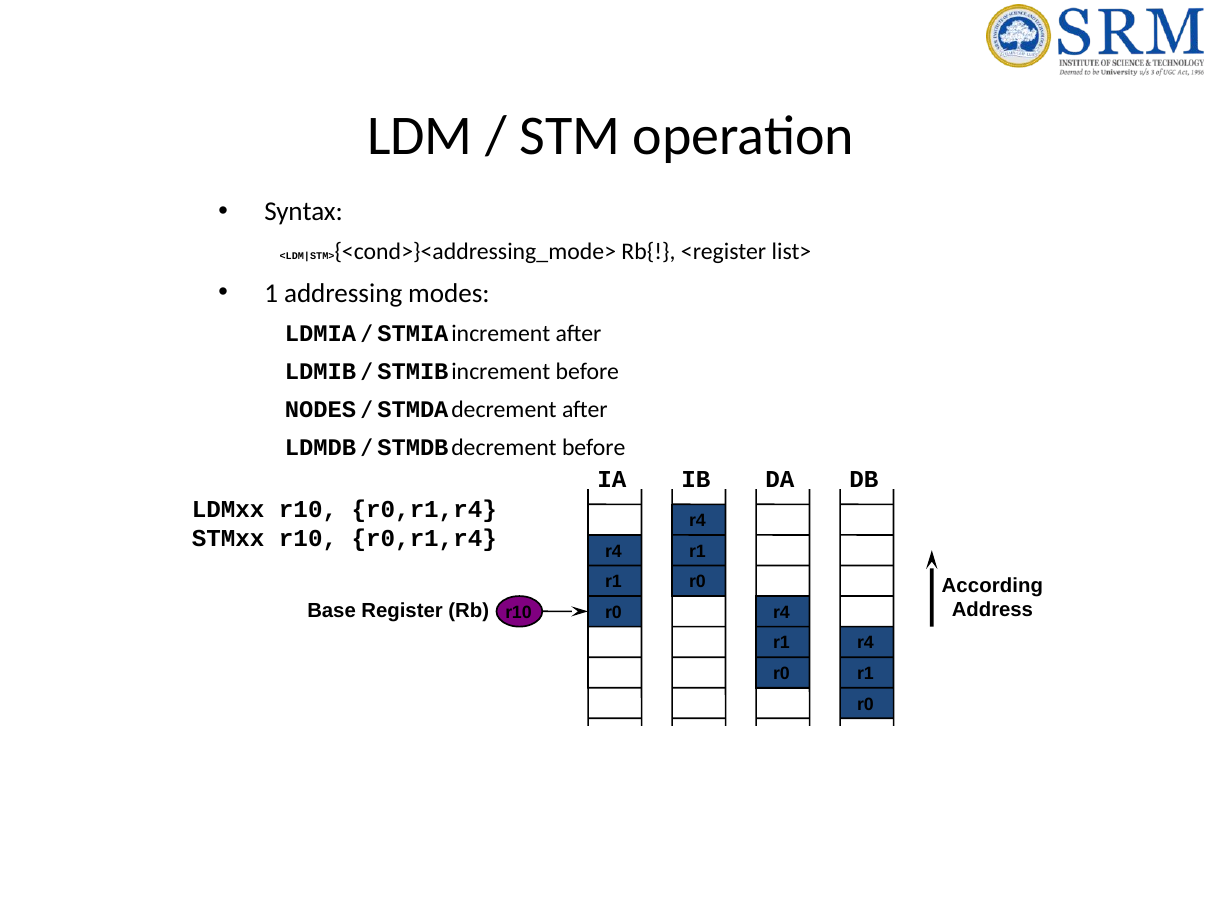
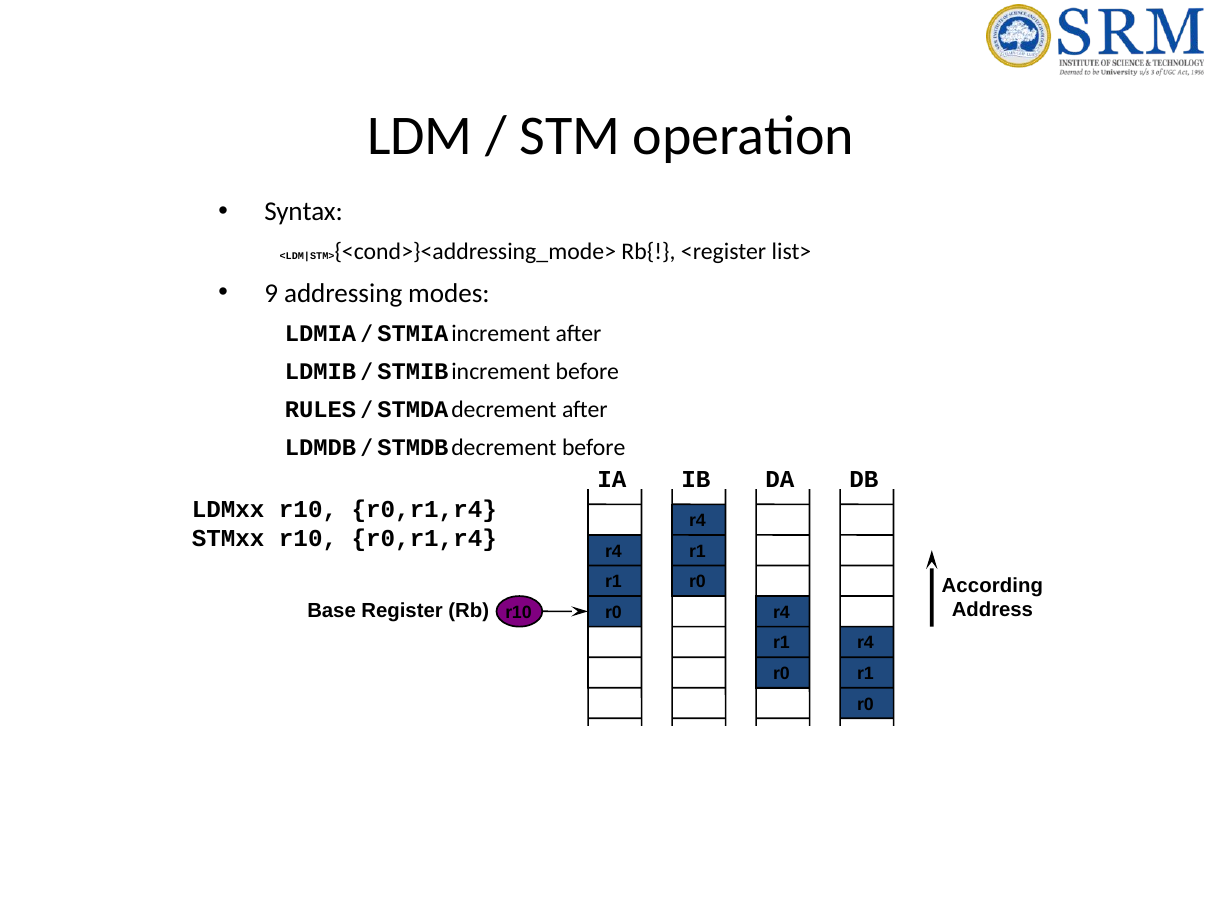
1: 1 -> 9
NODES: NODES -> RULES
